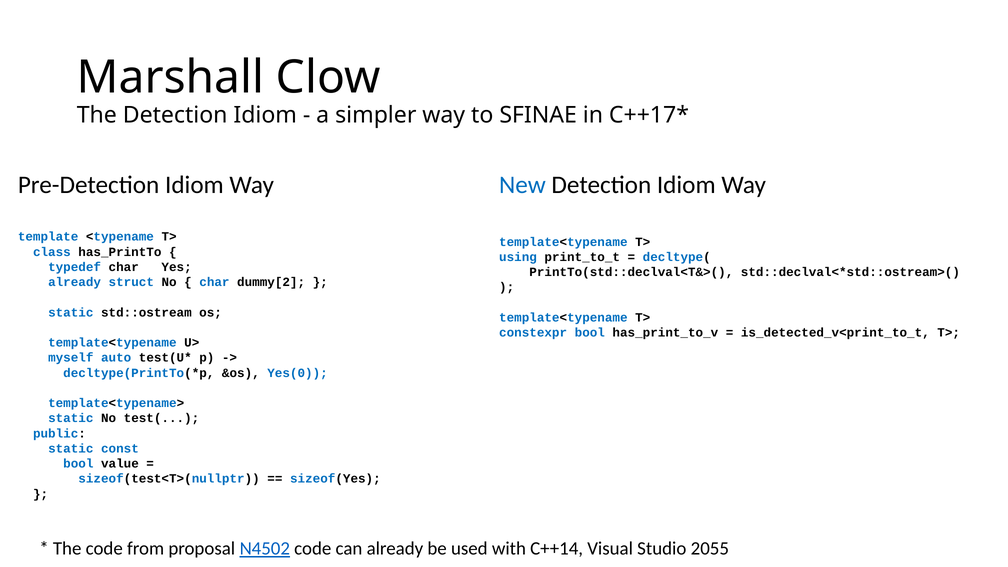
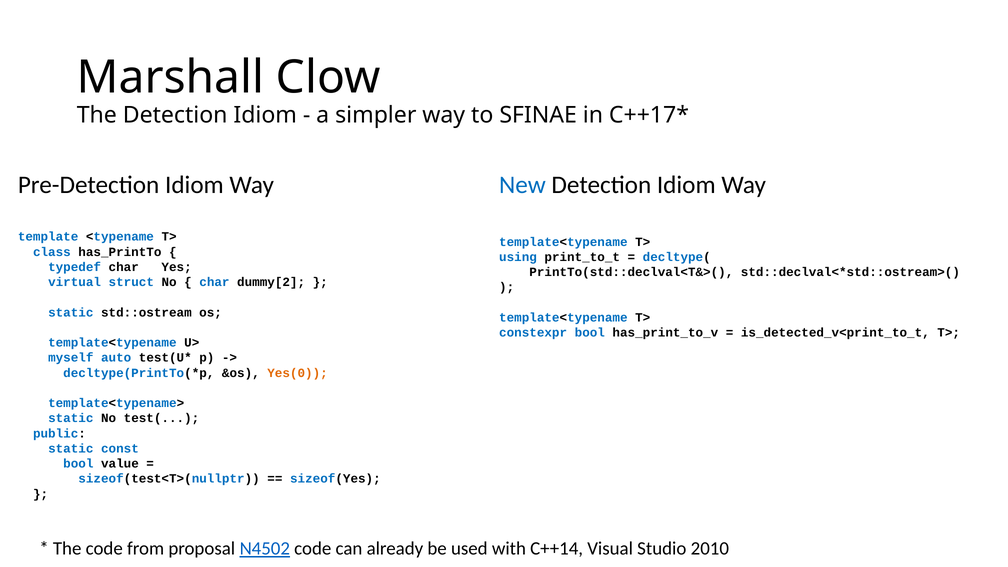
already at (75, 282): already -> virtual
Yes(0 colour: blue -> orange
2055: 2055 -> 2010
